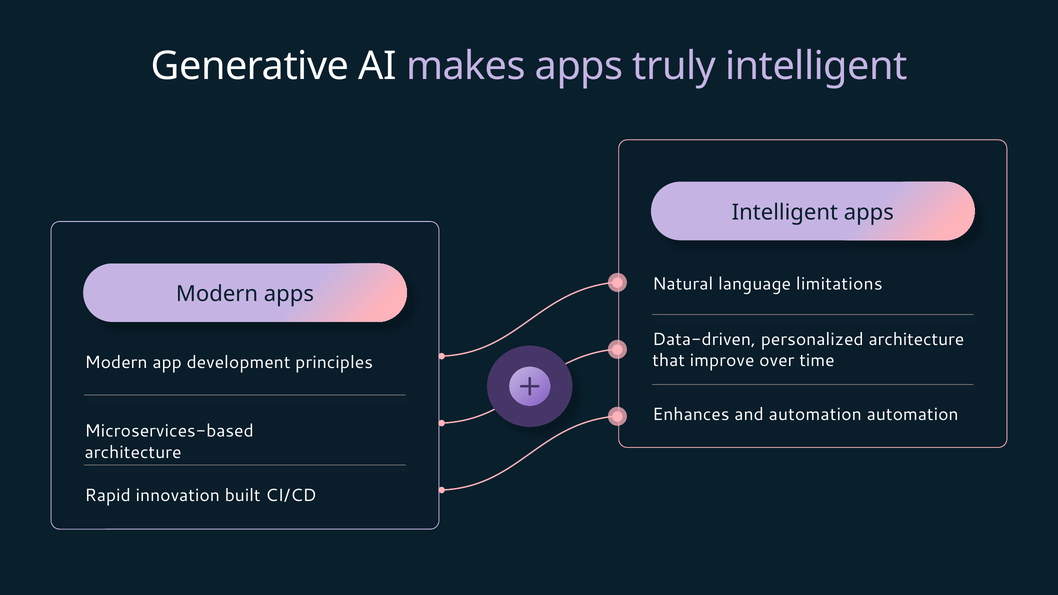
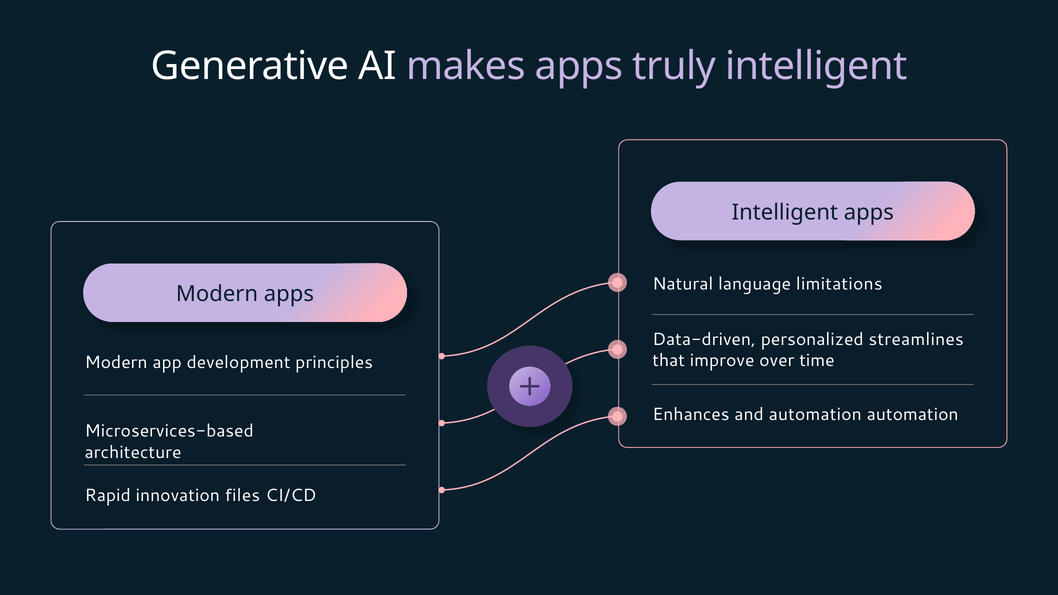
personalized architecture: architecture -> streamlines
built: built -> files
